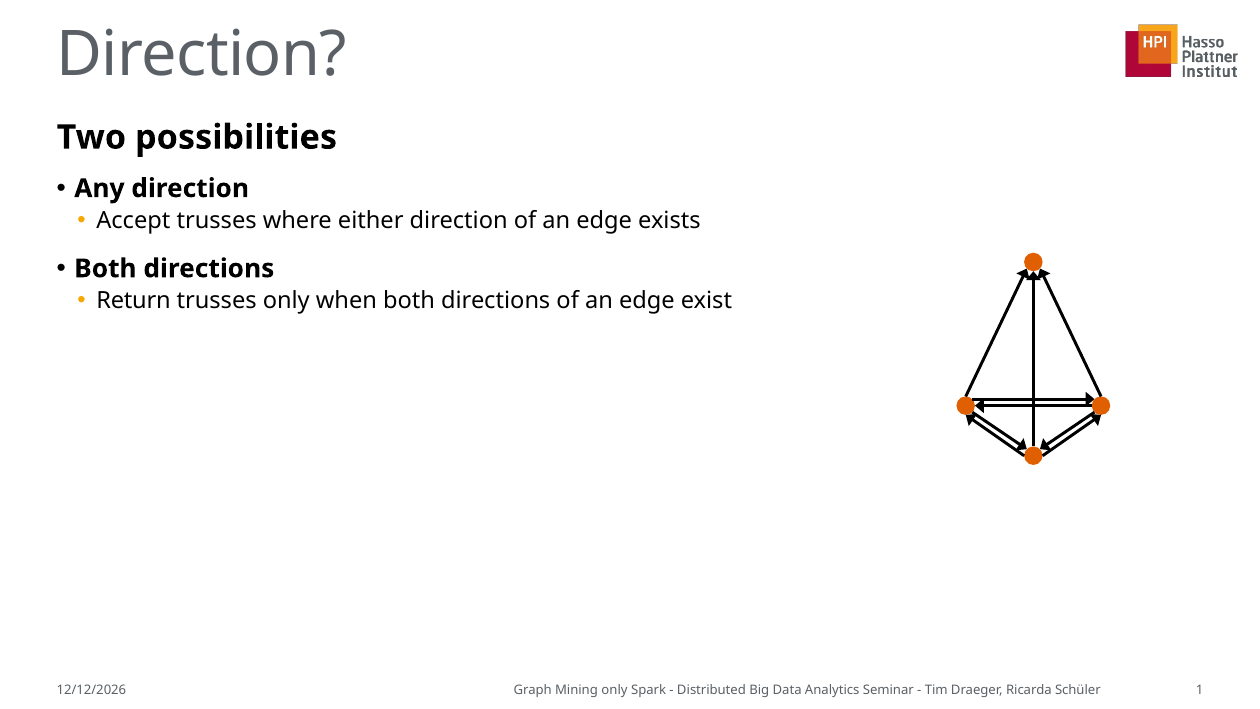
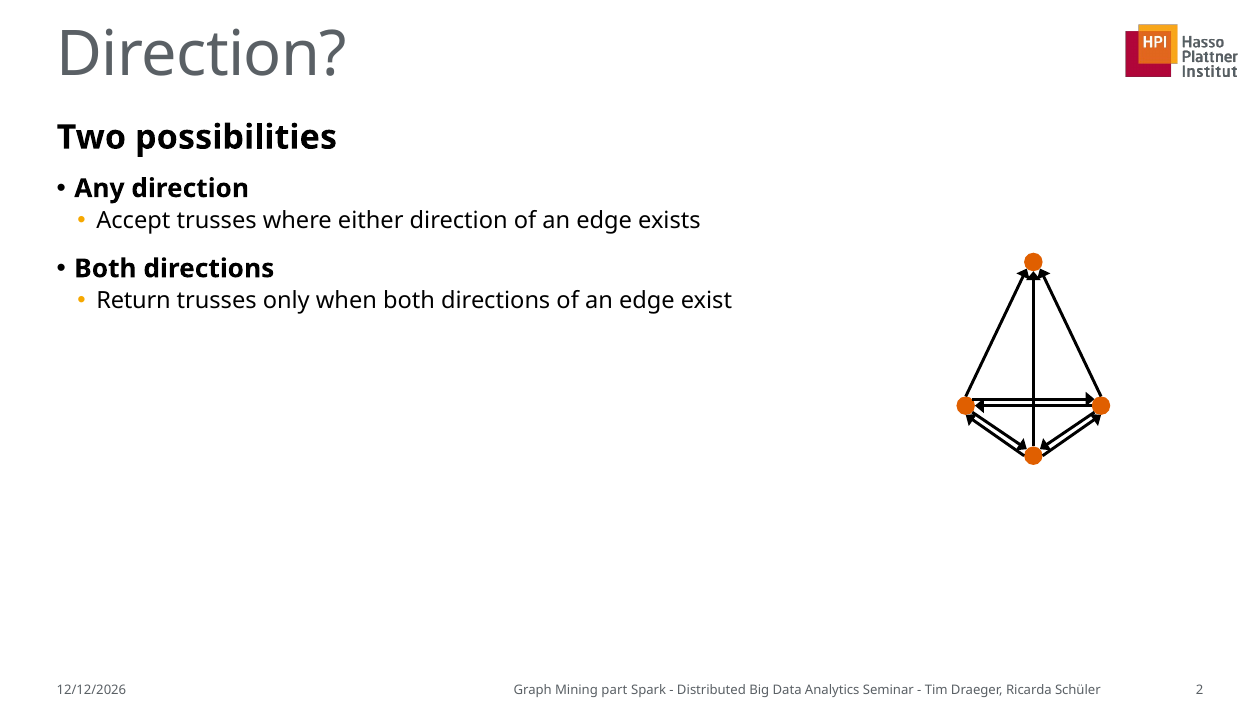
Mining only: only -> part
1: 1 -> 2
